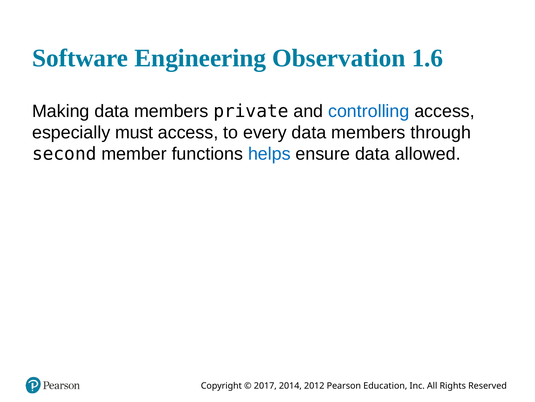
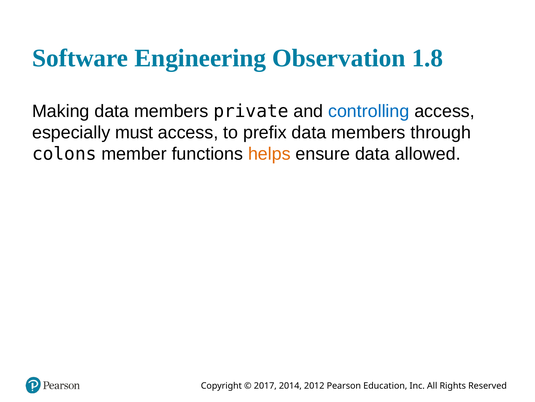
1.6: 1.6 -> 1.8
every: every -> prefix
second: second -> colons
helps colour: blue -> orange
